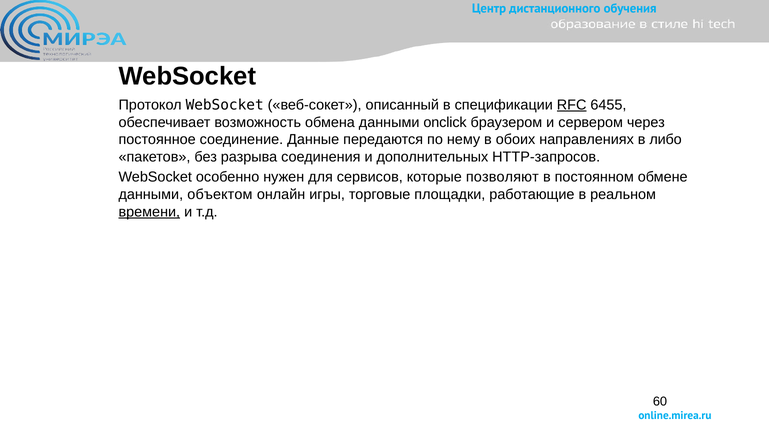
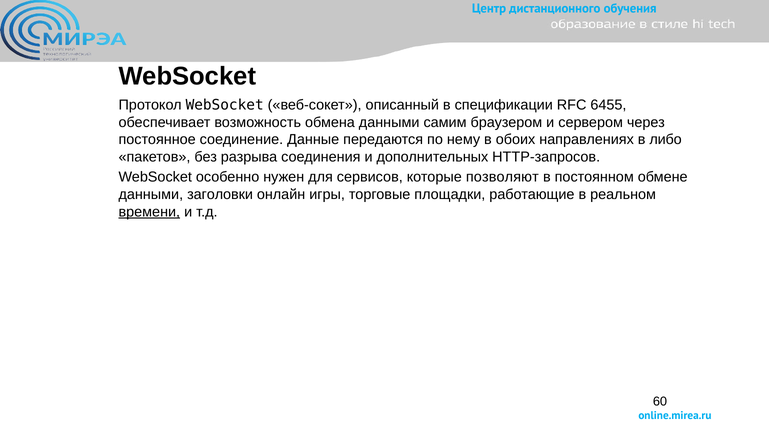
RFC underline: present -> none
onclick: onclick -> самим
объектом: объектом -> заголовки
